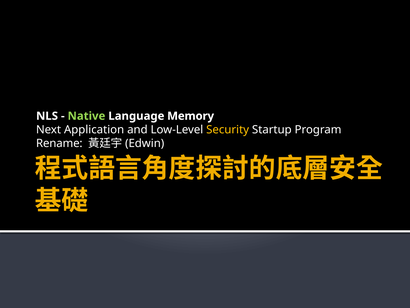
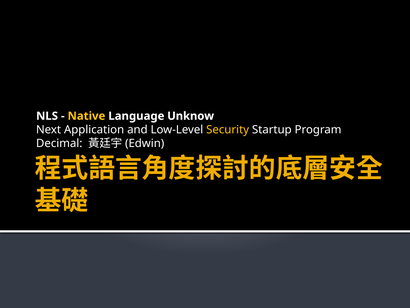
Native colour: light green -> yellow
Memory: Memory -> Unknow
Rename: Rename -> Decimal
